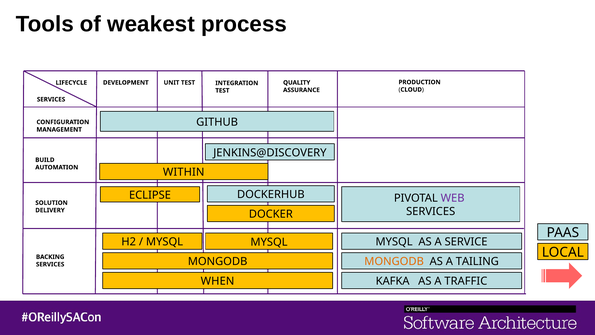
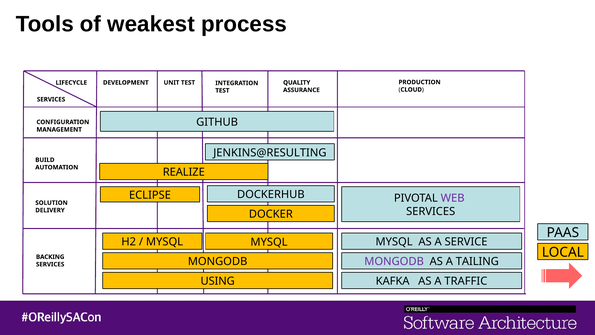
JENKINS@DISCOVERY: JENKINS@DISCOVERY -> JENKINS@RESULTING
WITHIN: WITHIN -> REALIZE
MONGODB at (394, 261) colour: orange -> purple
WHEN: WHEN -> USING
